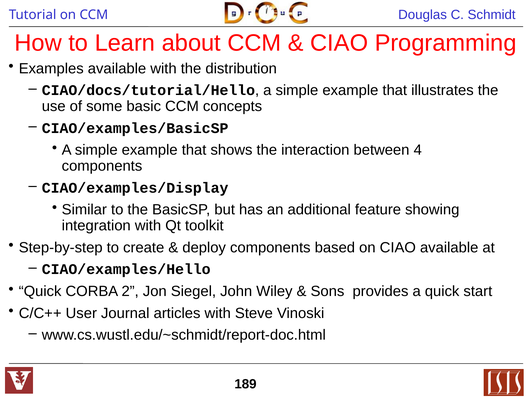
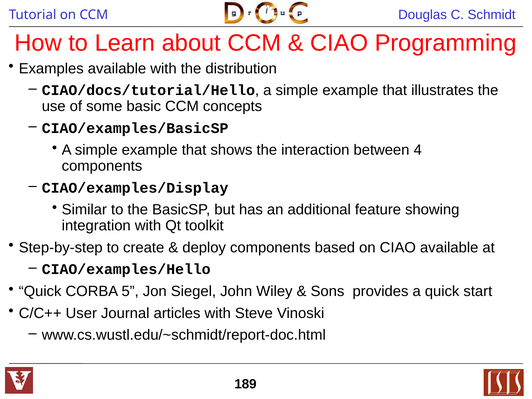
2: 2 -> 5
